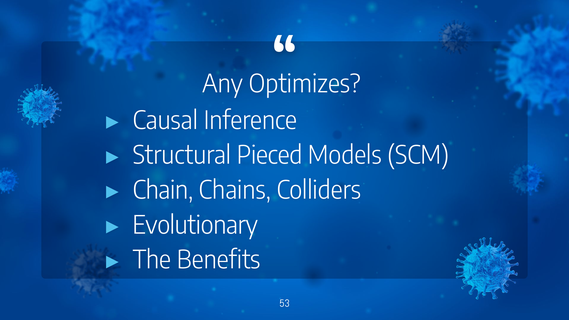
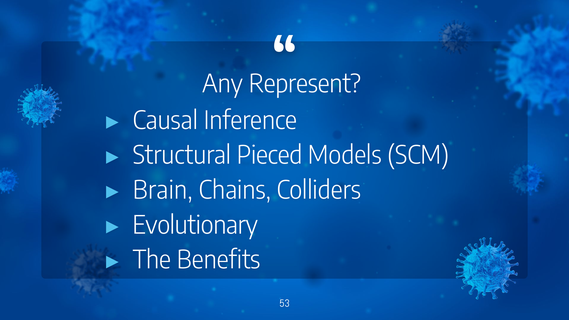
Optimizes: Optimizes -> Represent
Chain: Chain -> Brain
